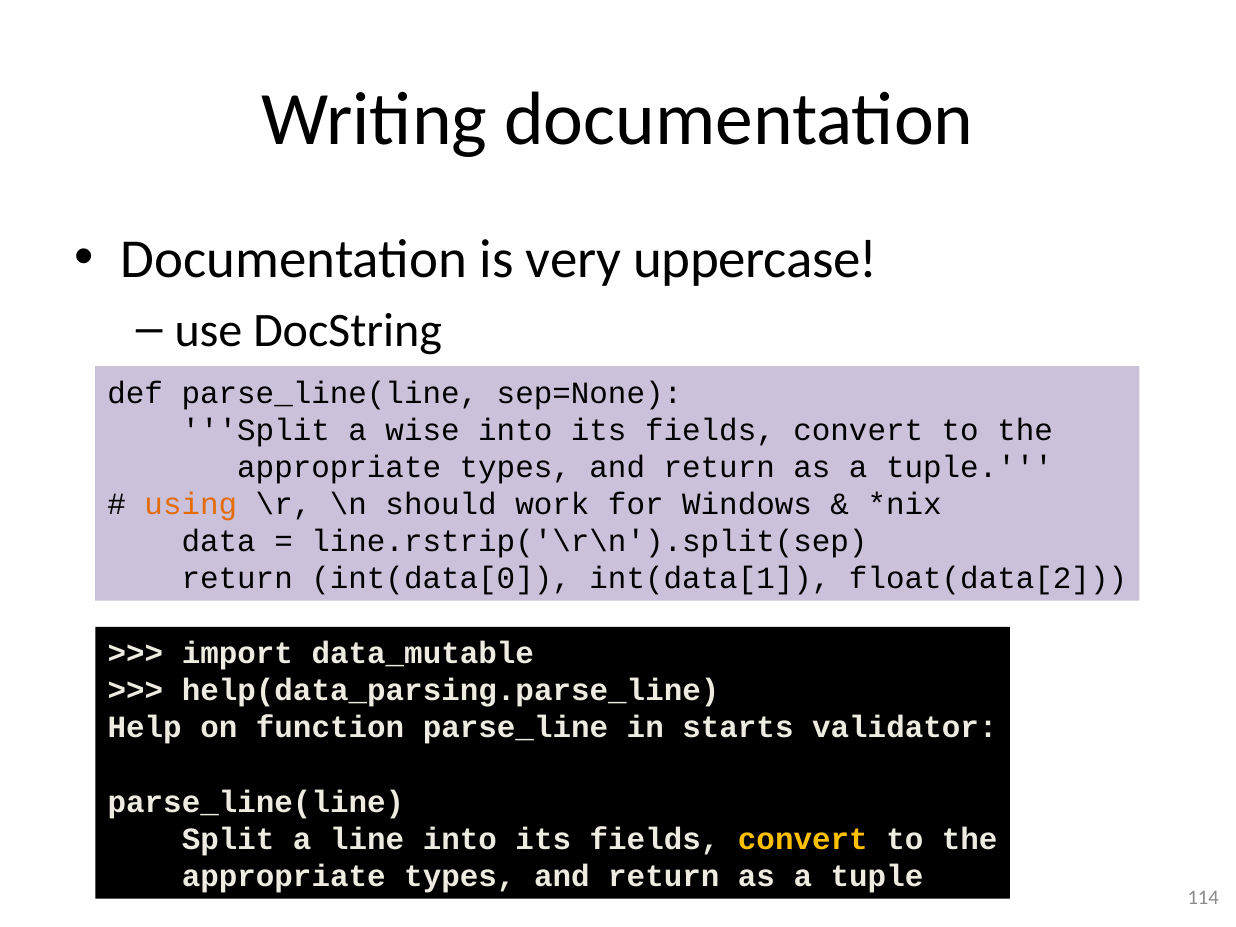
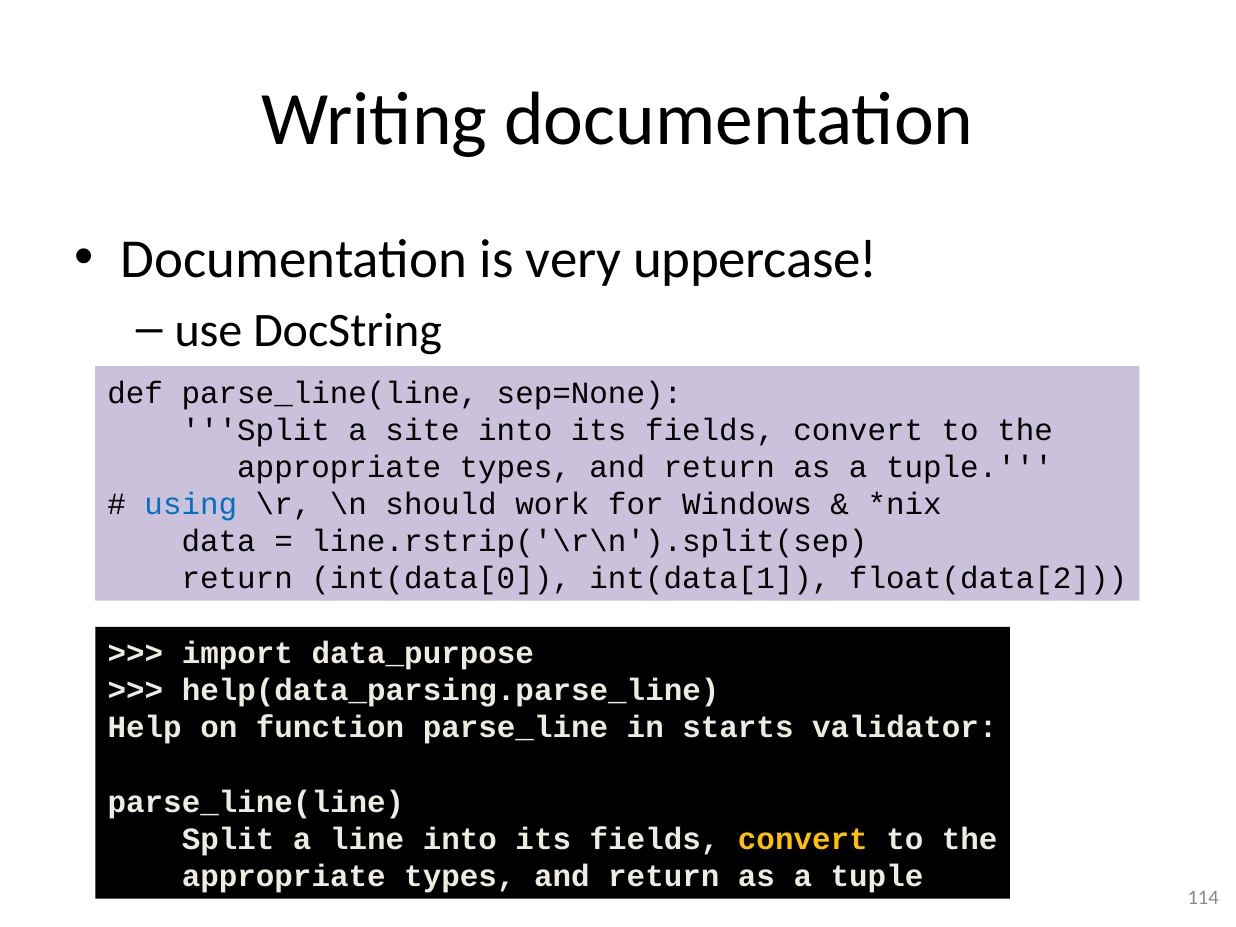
wise: wise -> site
using colour: orange -> blue
data_mutable: data_mutable -> data_purpose
